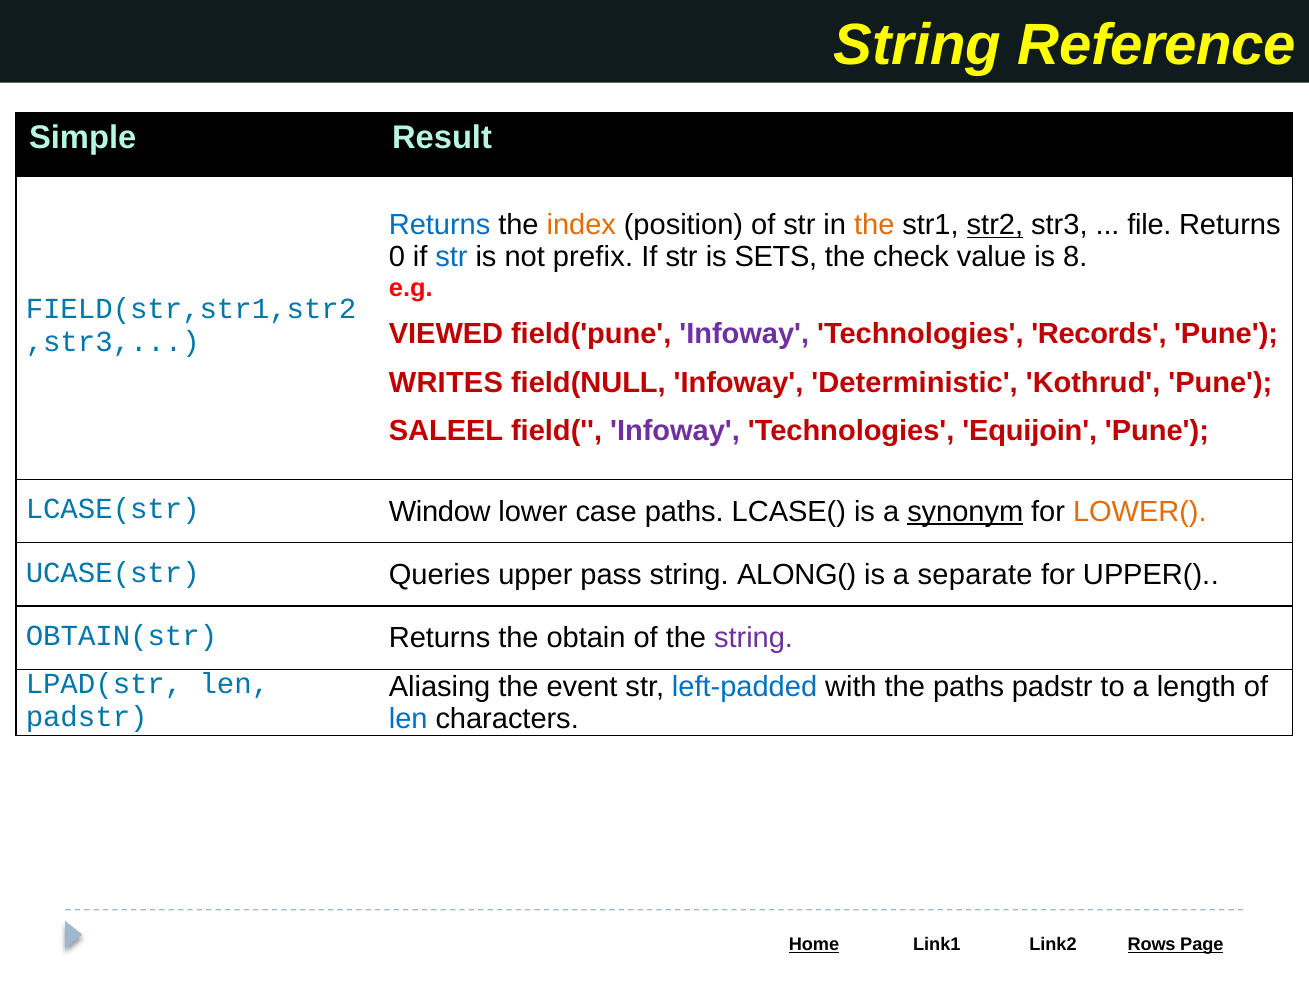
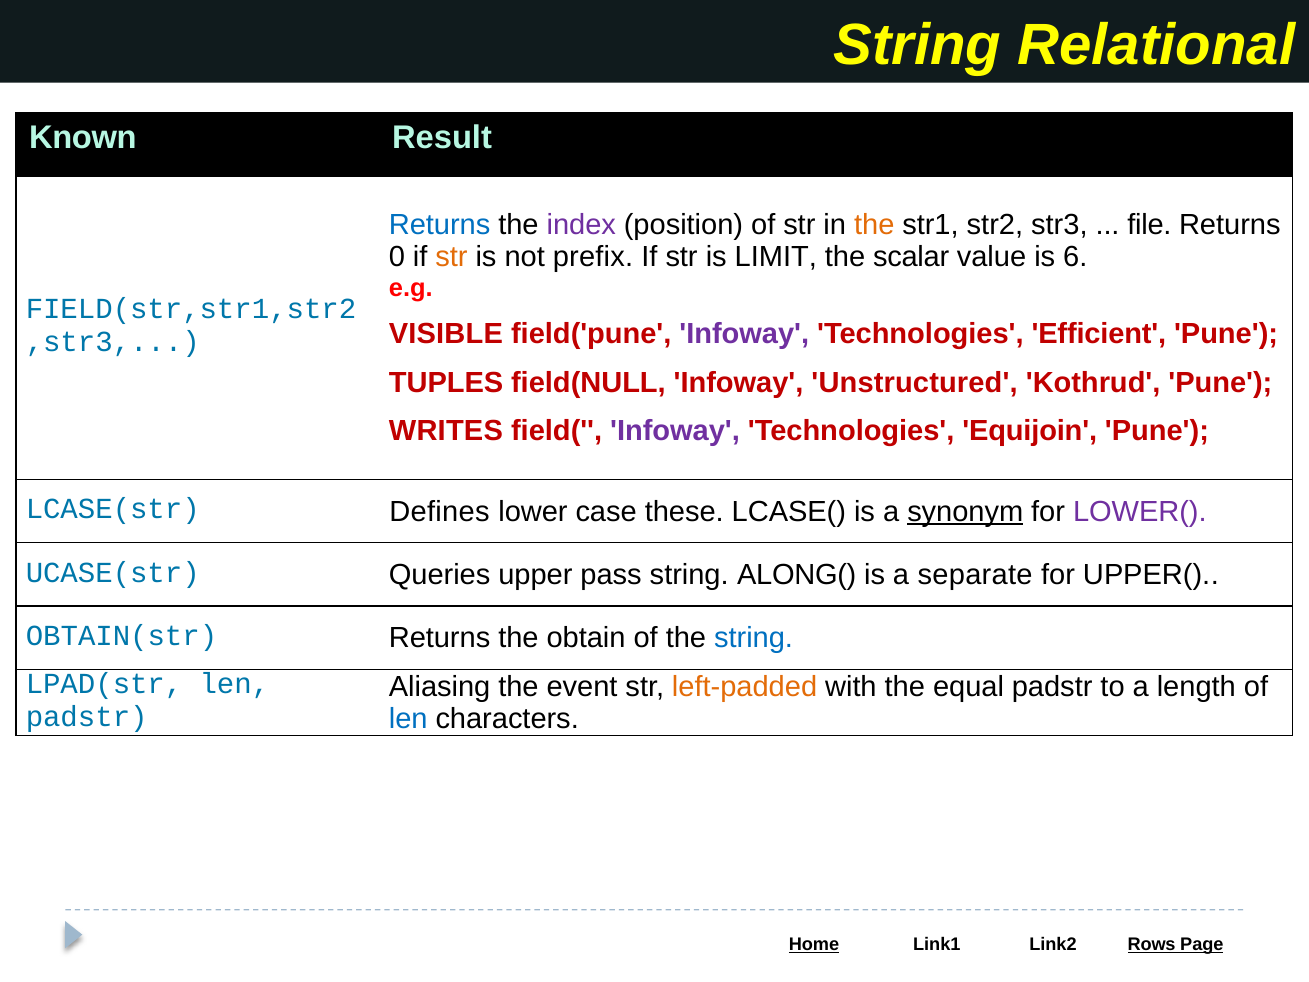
Reference: Reference -> Relational
Simple: Simple -> Known
index colour: orange -> purple
str2 underline: present -> none
str at (451, 257) colour: blue -> orange
SETS: SETS -> LIMIT
check: check -> scalar
8: 8 -> 6
VIEWED: VIEWED -> VISIBLE
Records: Records -> Efficient
WRITES: WRITES -> TUPLES
Deterministic: Deterministic -> Unstructured
SALEEL: SALEEL -> WRITES
Window: Window -> Defines
case paths: paths -> these
LOWER( colour: orange -> purple
string at (754, 638) colour: purple -> blue
left-padded colour: blue -> orange
the paths: paths -> equal
